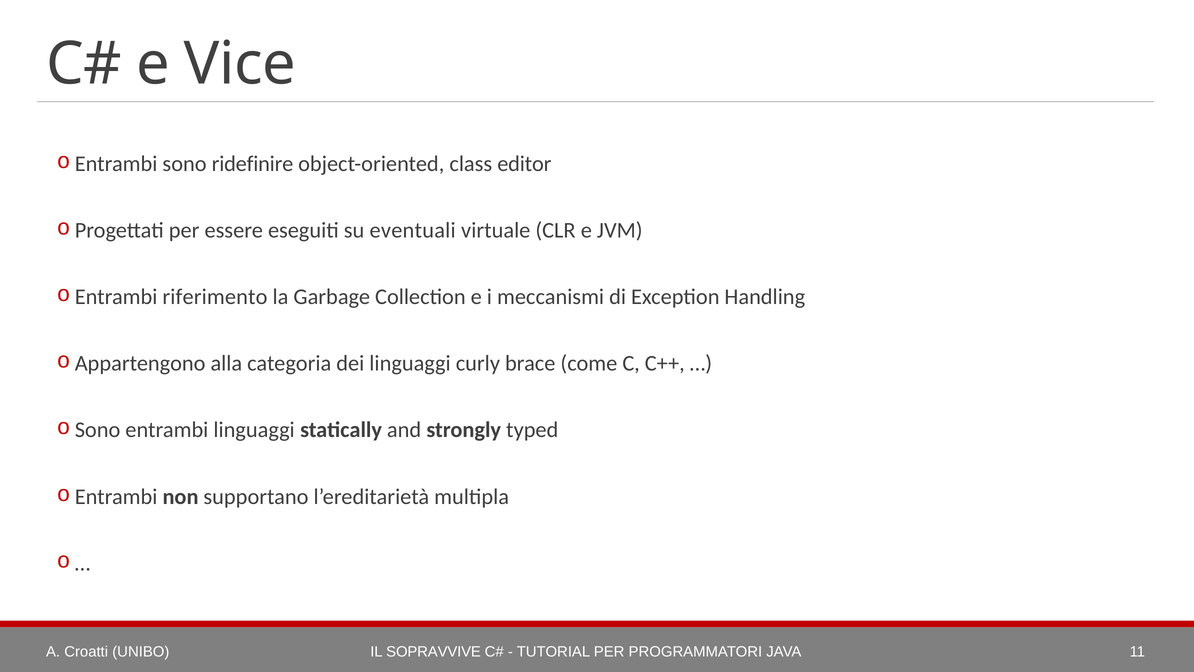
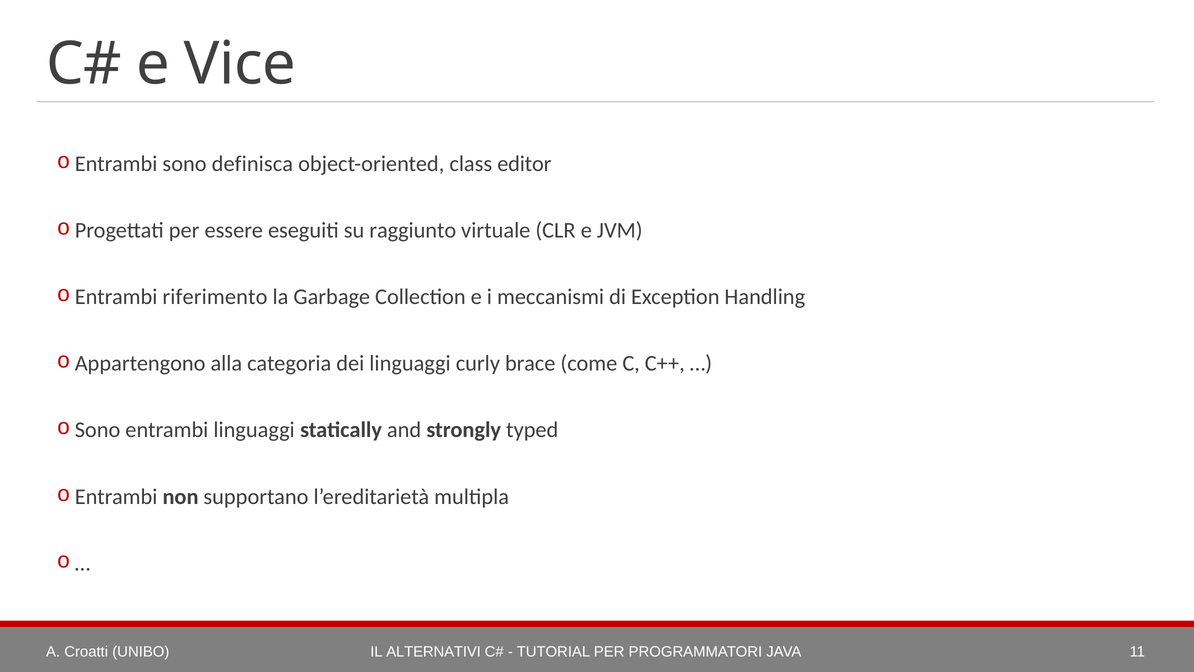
ridefinire: ridefinire -> definisca
eventuali: eventuali -> raggiunto
SOPRAVVIVE: SOPRAVVIVE -> ALTERNATIVI
